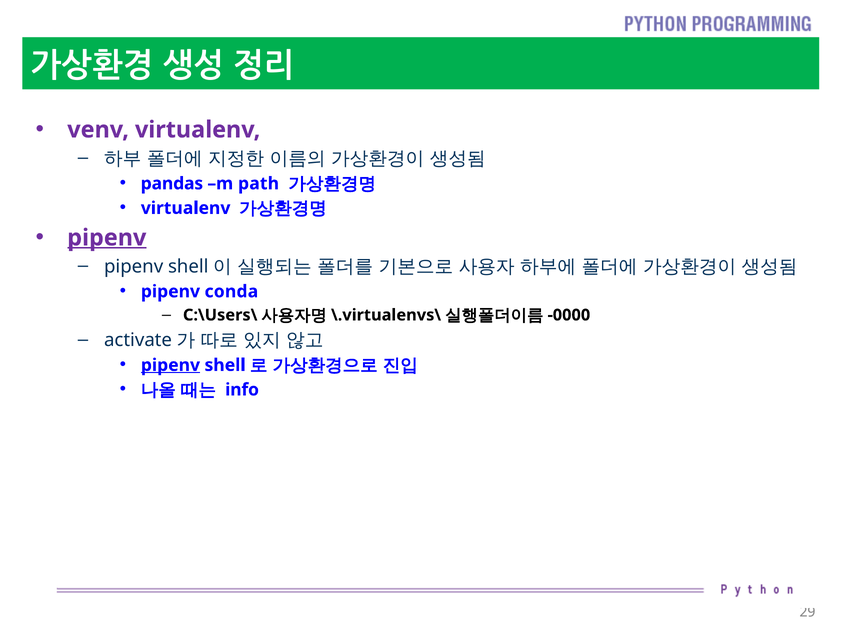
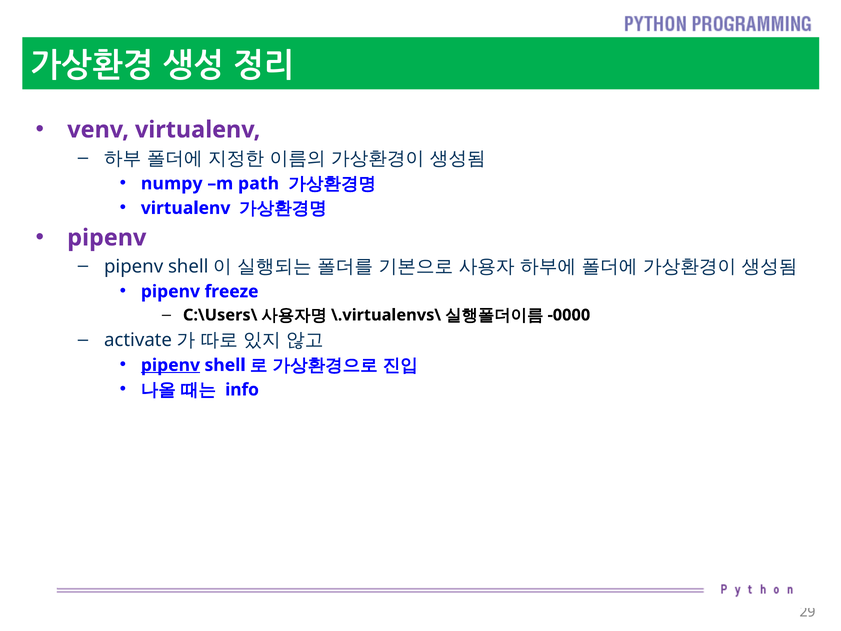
pandas: pandas -> numpy
pipenv at (107, 238) underline: present -> none
conda: conda -> freeze
